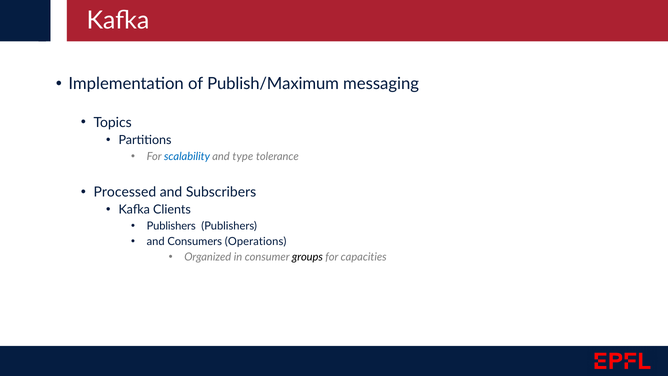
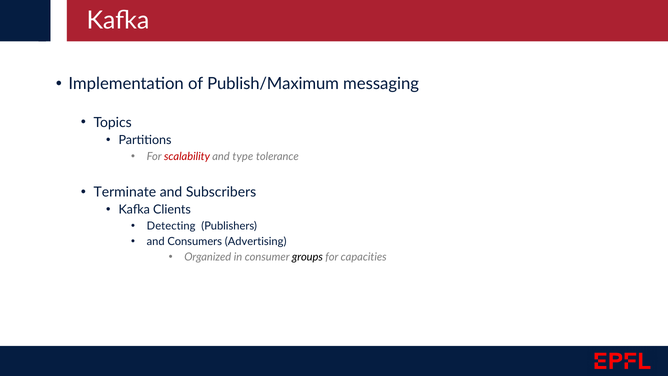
scalability colour: blue -> red
Processed: Processed -> Terminate
Publishers at (171, 226): Publishers -> Detecting
Operations: Operations -> Advertising
